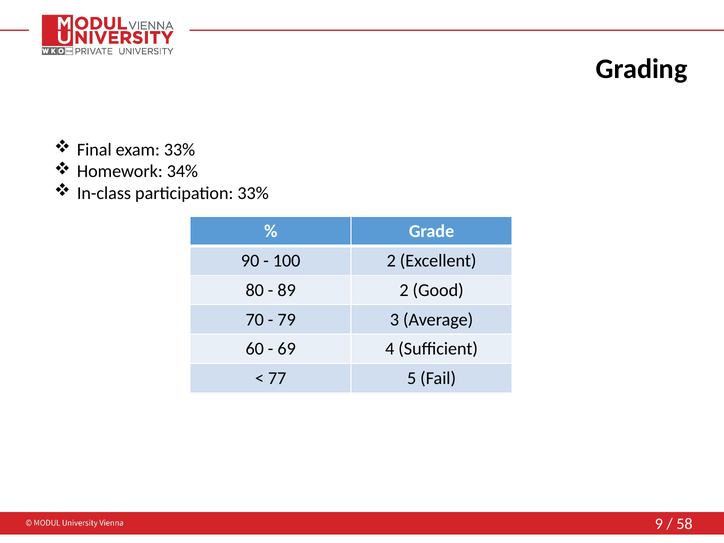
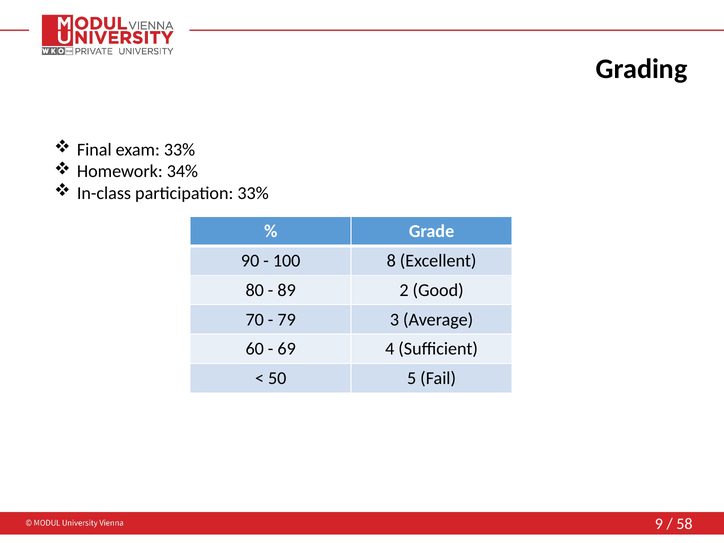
100 2: 2 -> 8
77: 77 -> 50
